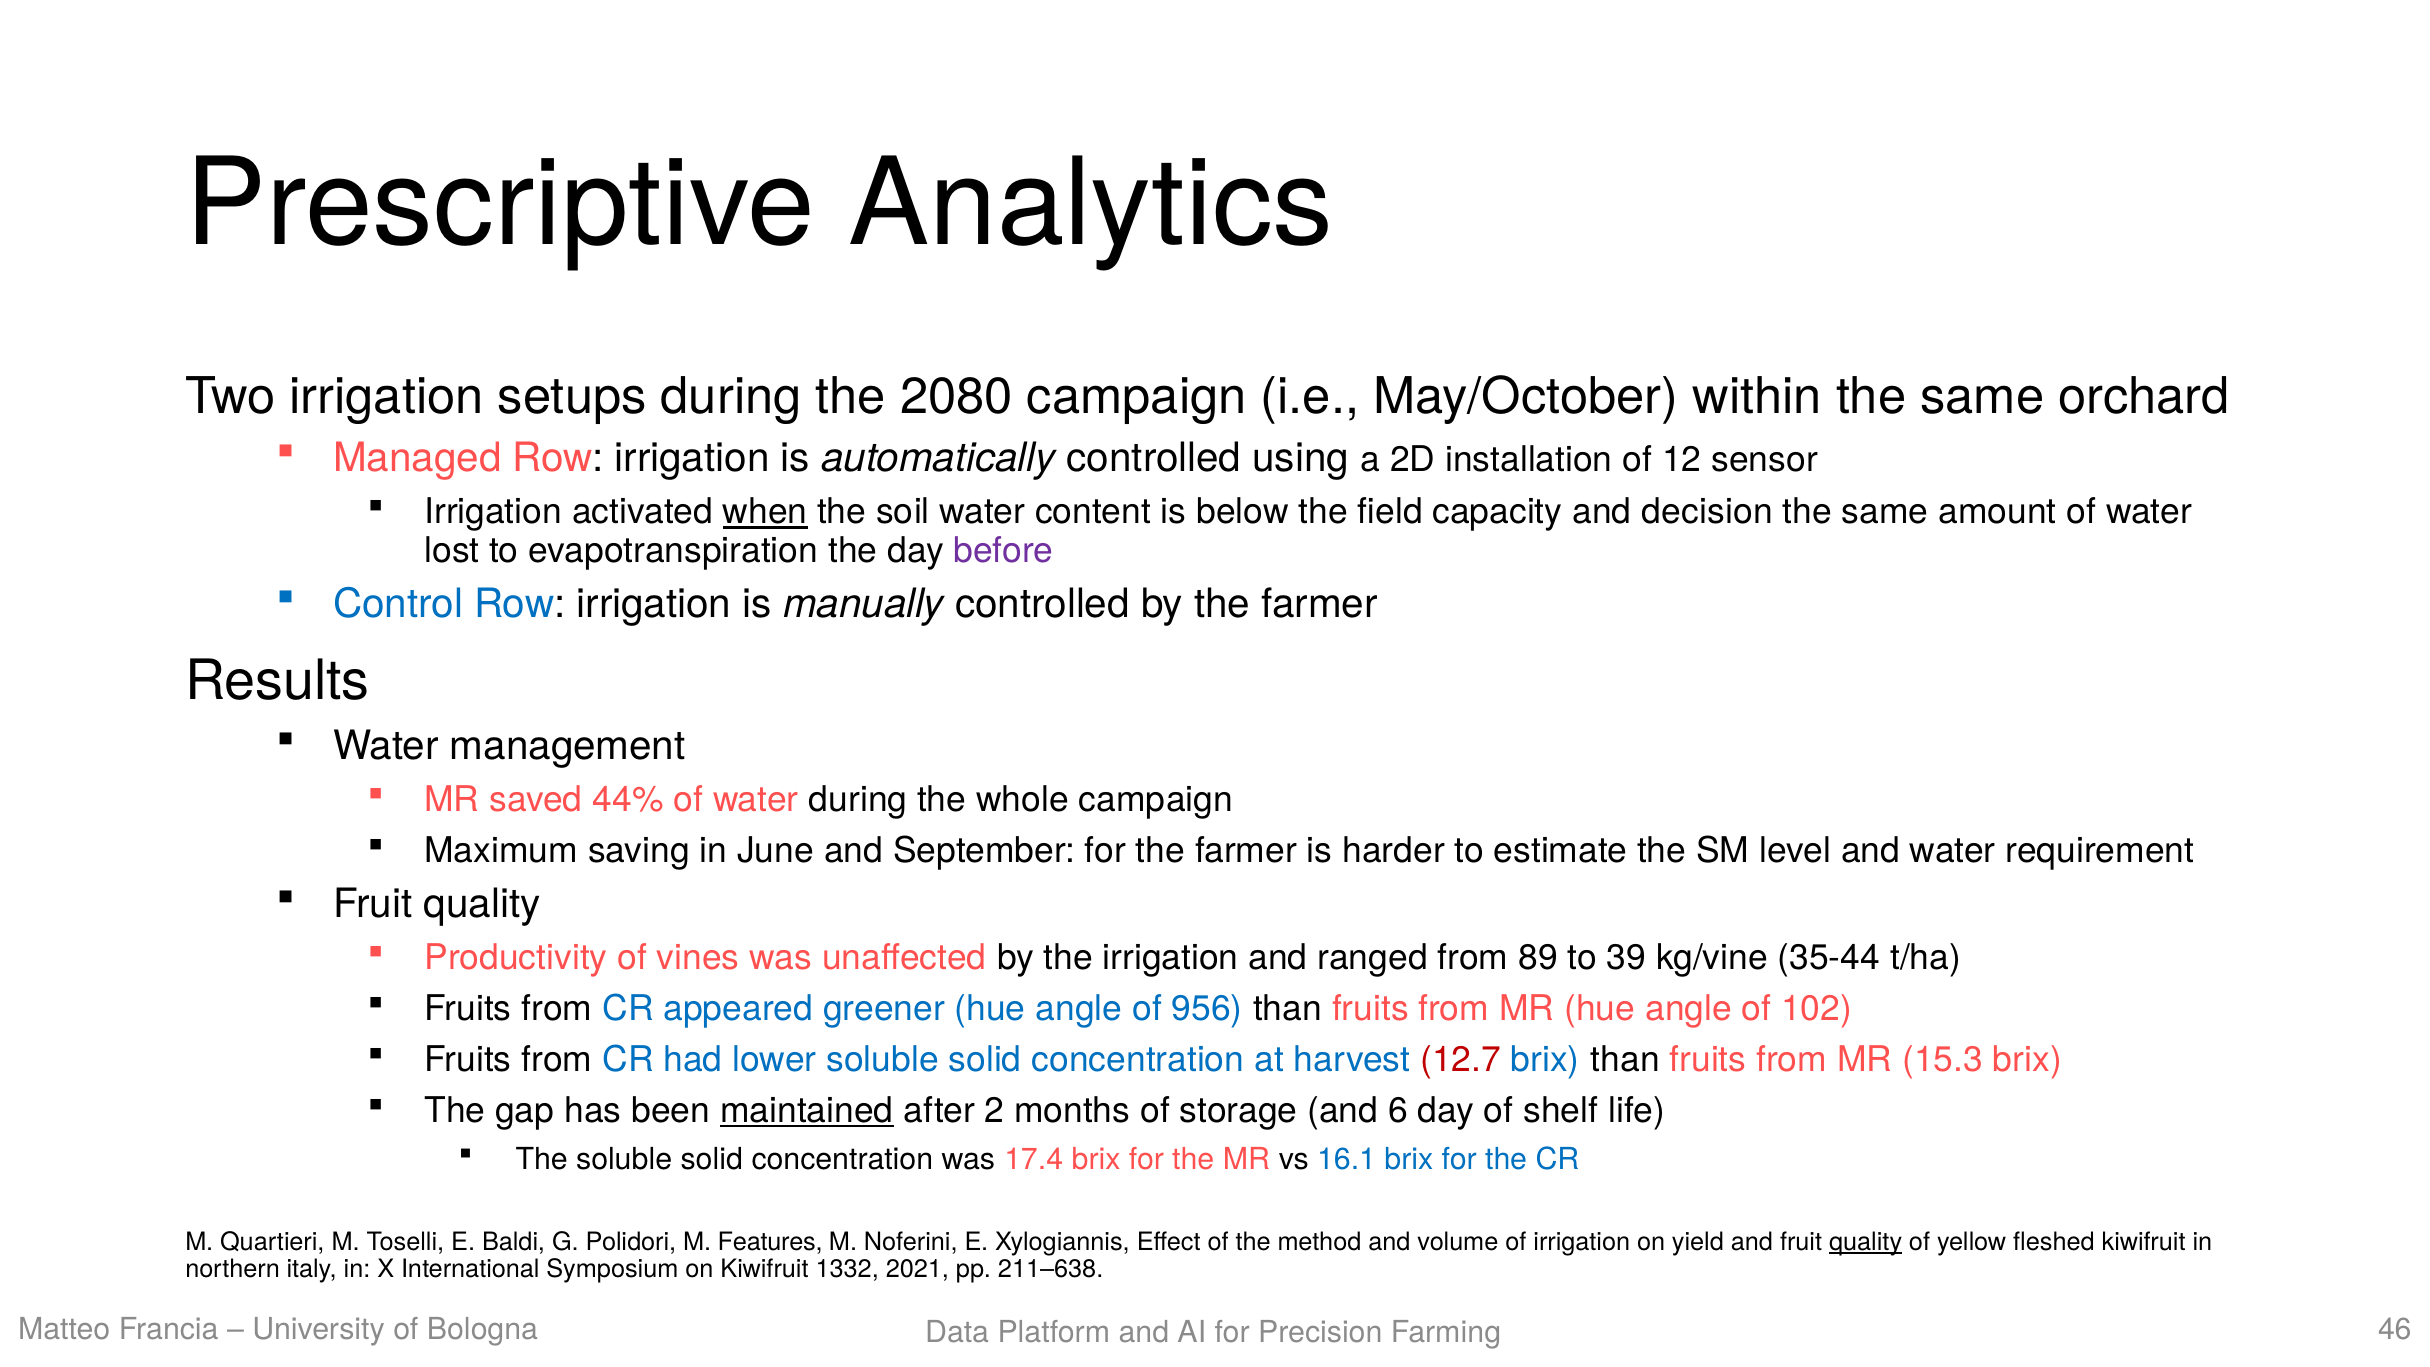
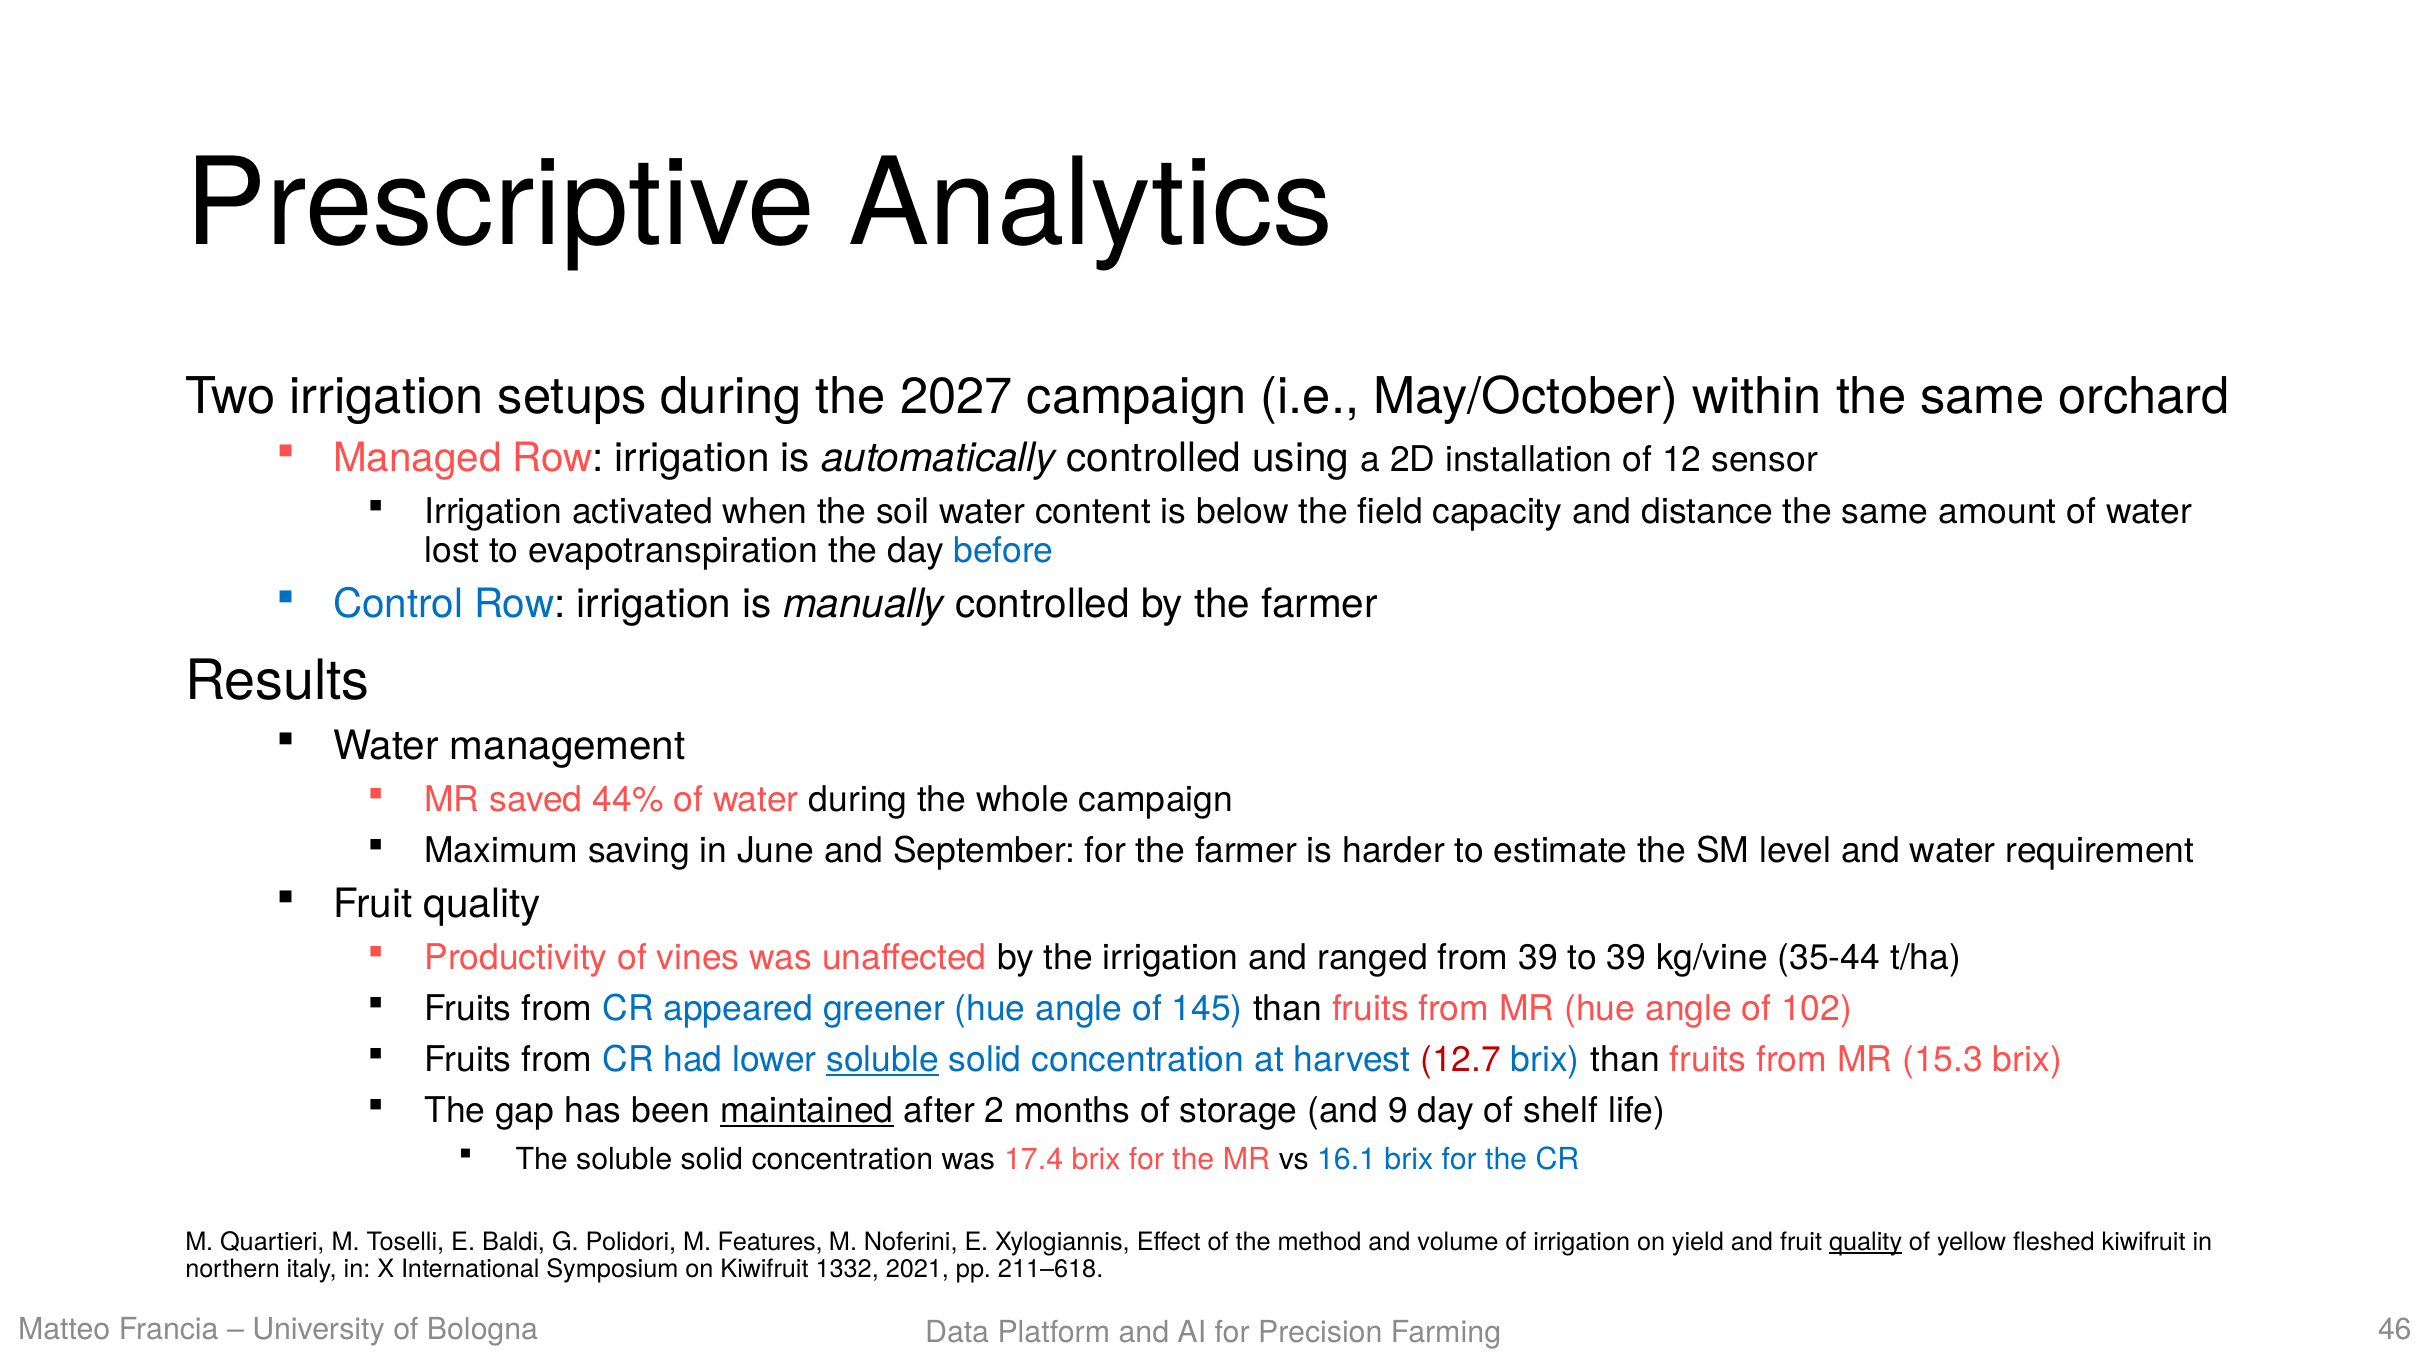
2080: 2080 -> 2027
when underline: present -> none
decision: decision -> distance
before colour: purple -> blue
from 89: 89 -> 39
956: 956 -> 145
soluble at (883, 1060) underline: none -> present
6: 6 -> 9
211–638: 211–638 -> 211–618
